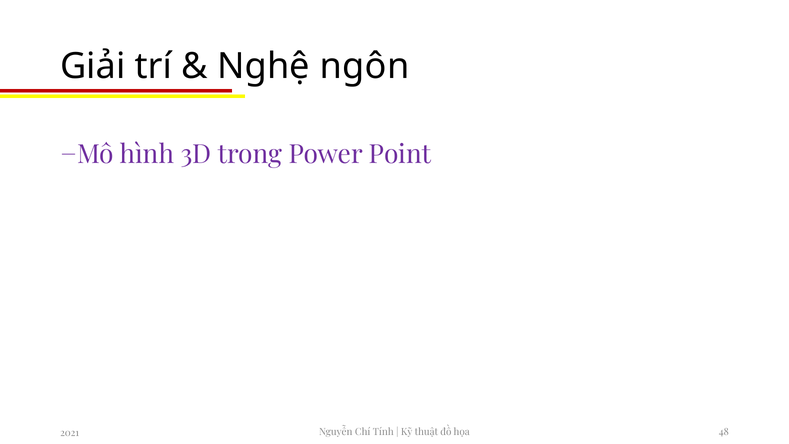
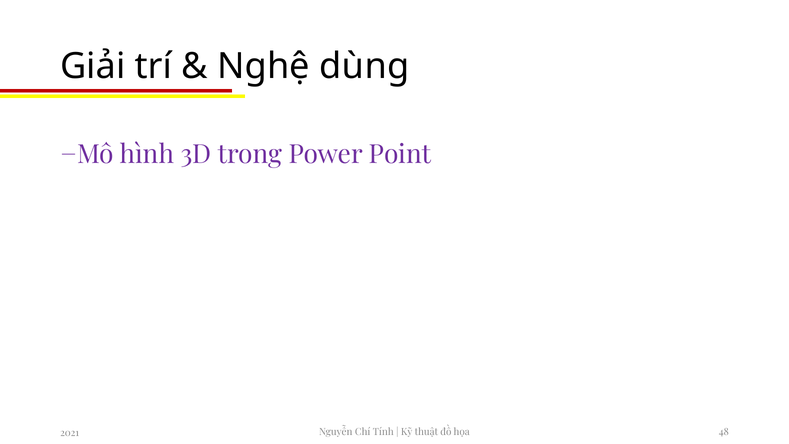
ngôn: ngôn -> dùng
